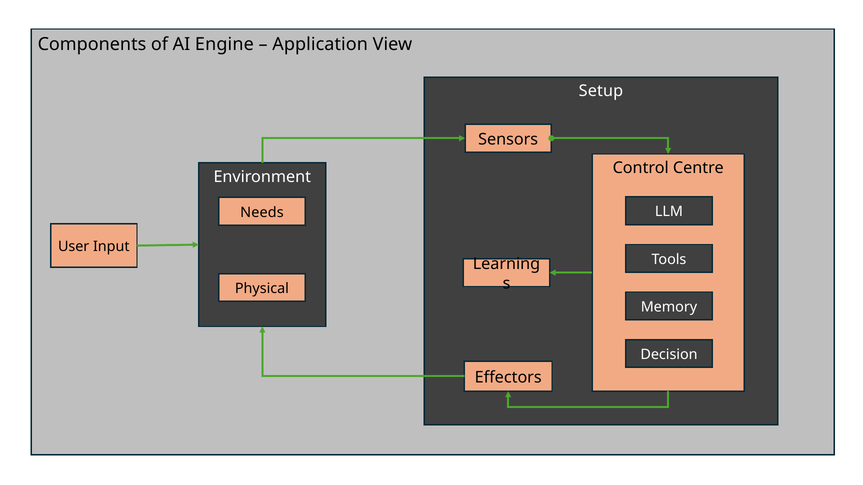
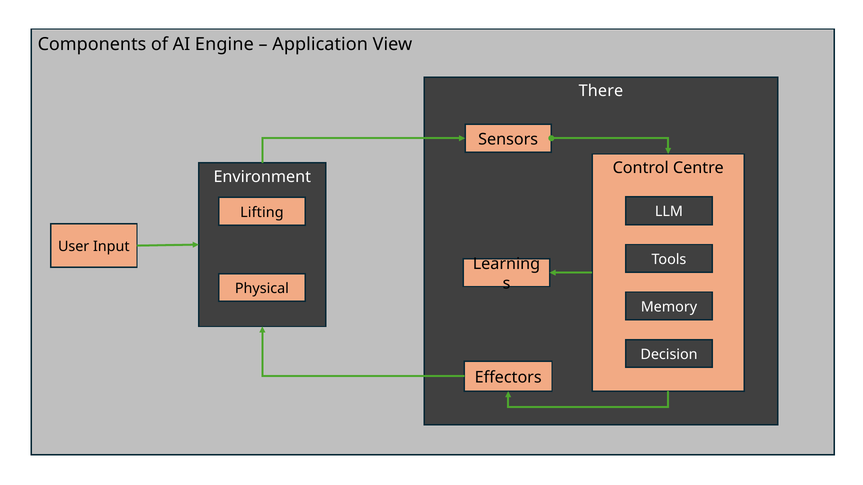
Setup: Setup -> There
Needs: Needs -> Lifting
